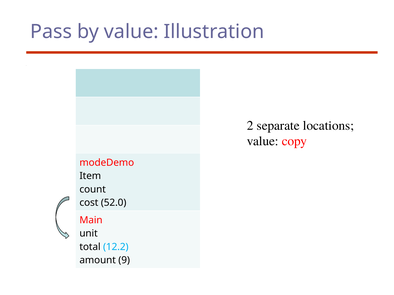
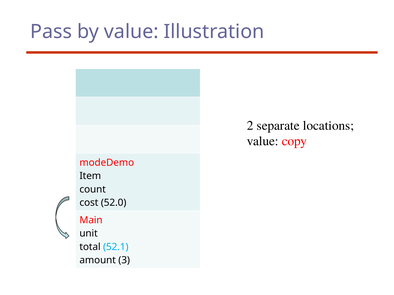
12.2: 12.2 -> 52.1
9: 9 -> 3
